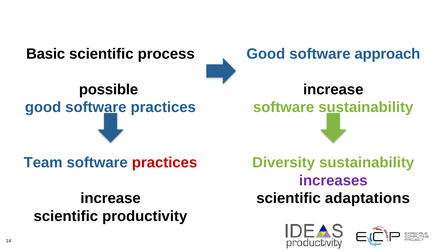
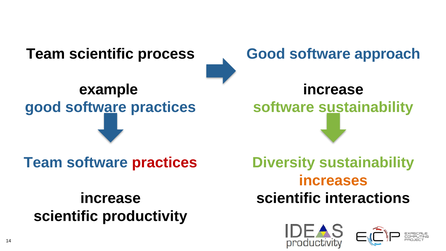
Basic at (46, 54): Basic -> Team
possible: possible -> example
increases colour: purple -> orange
adaptations: adaptations -> interactions
